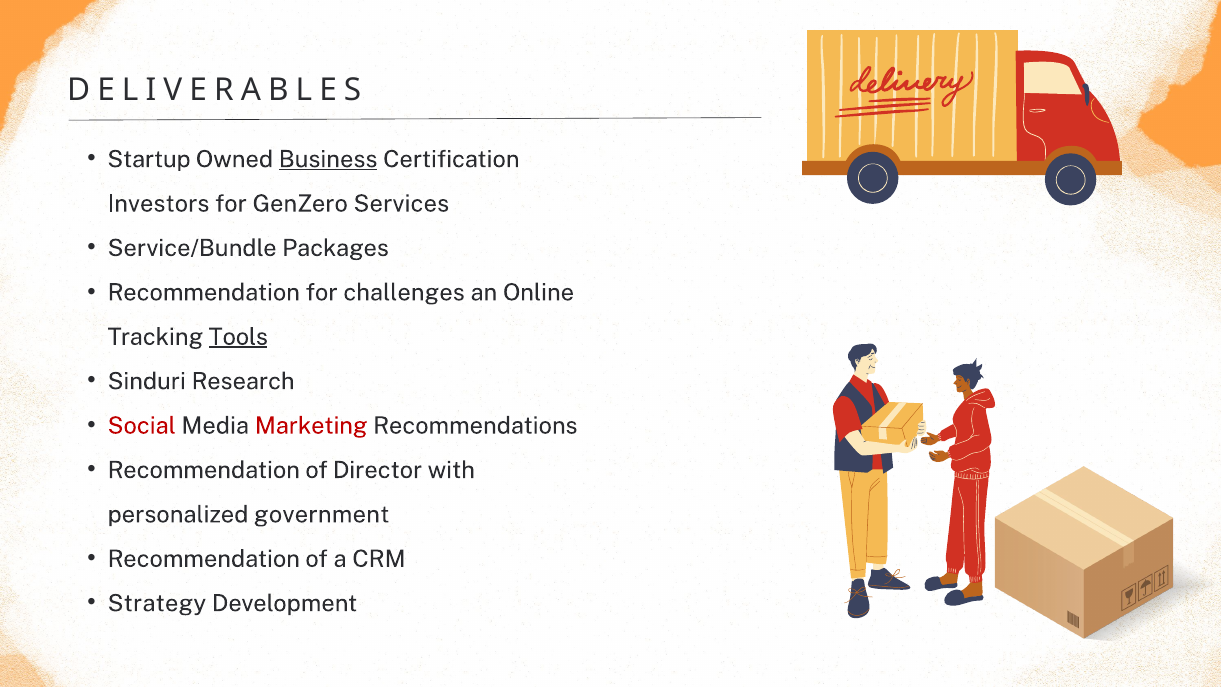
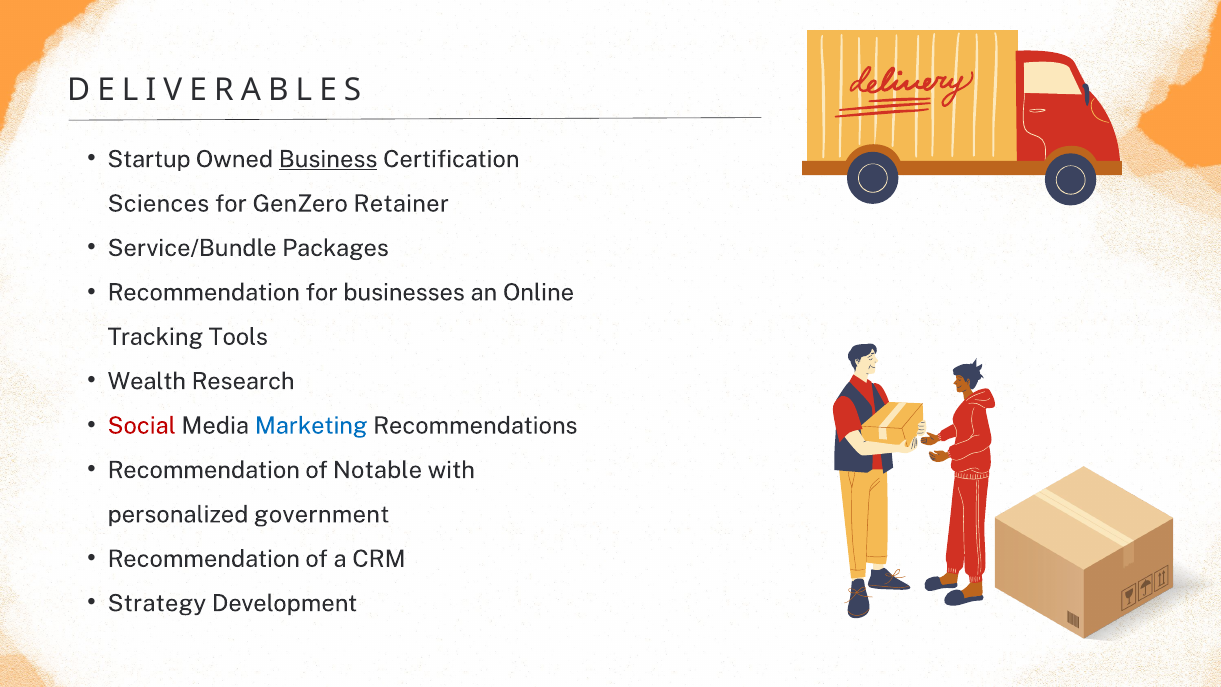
Investors: Investors -> Sciences
Services: Services -> Retainer
challenges: challenges -> businesses
Tools underline: present -> none
Sinduri: Sinduri -> Wealth
Marketing colour: red -> blue
Director: Director -> Notable
